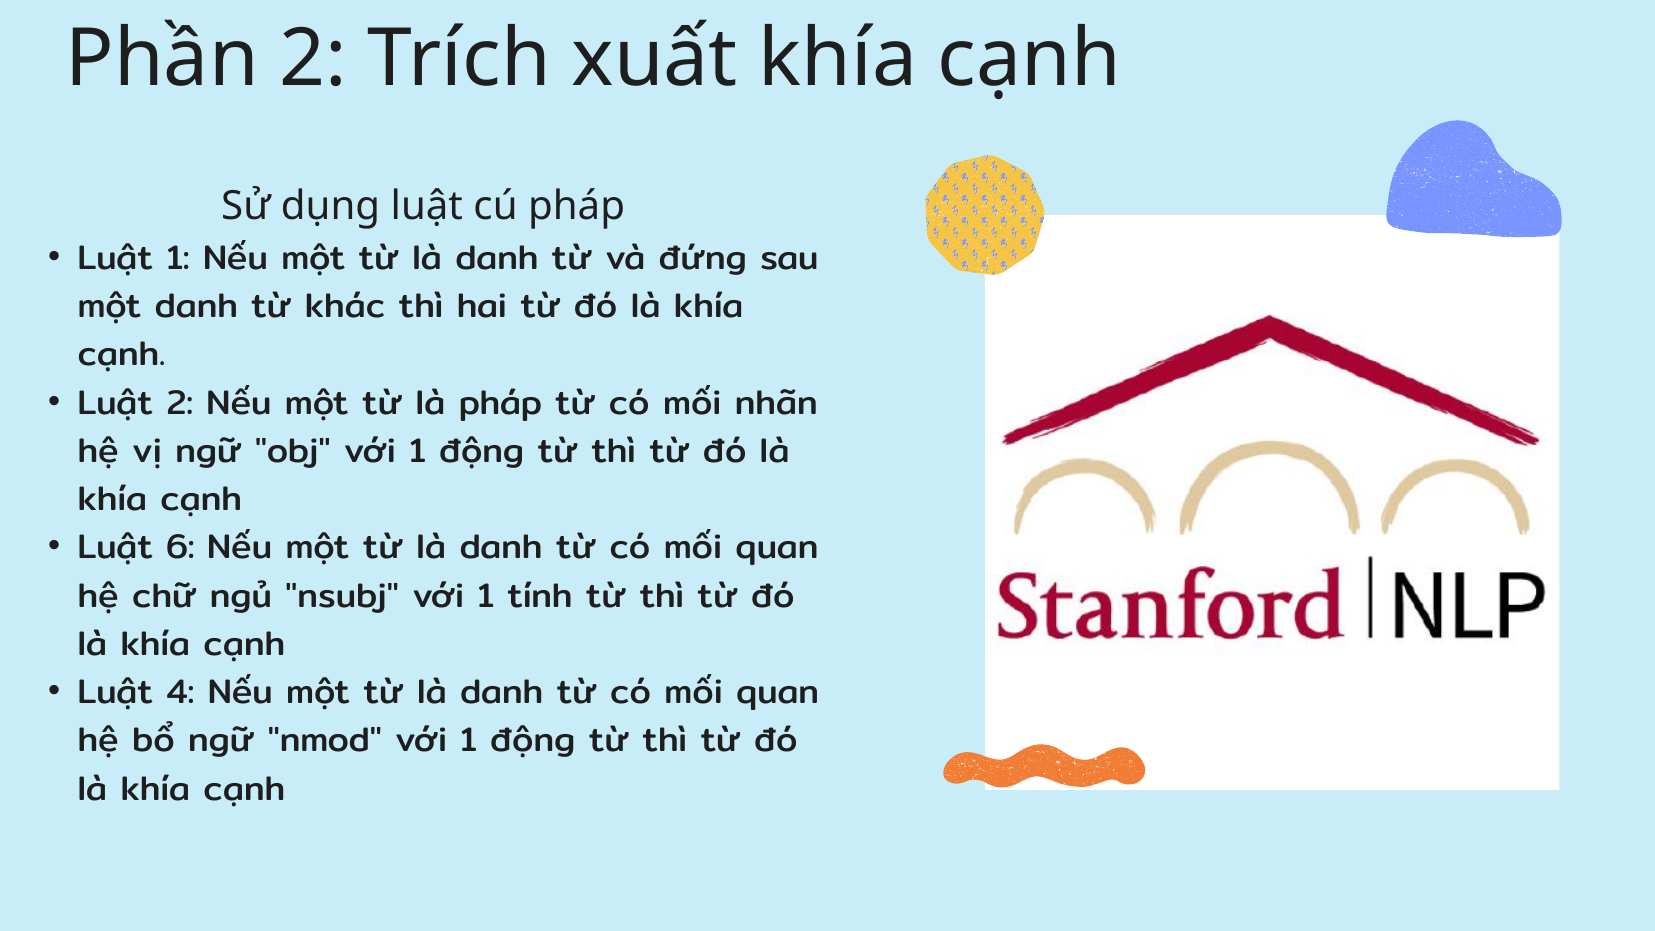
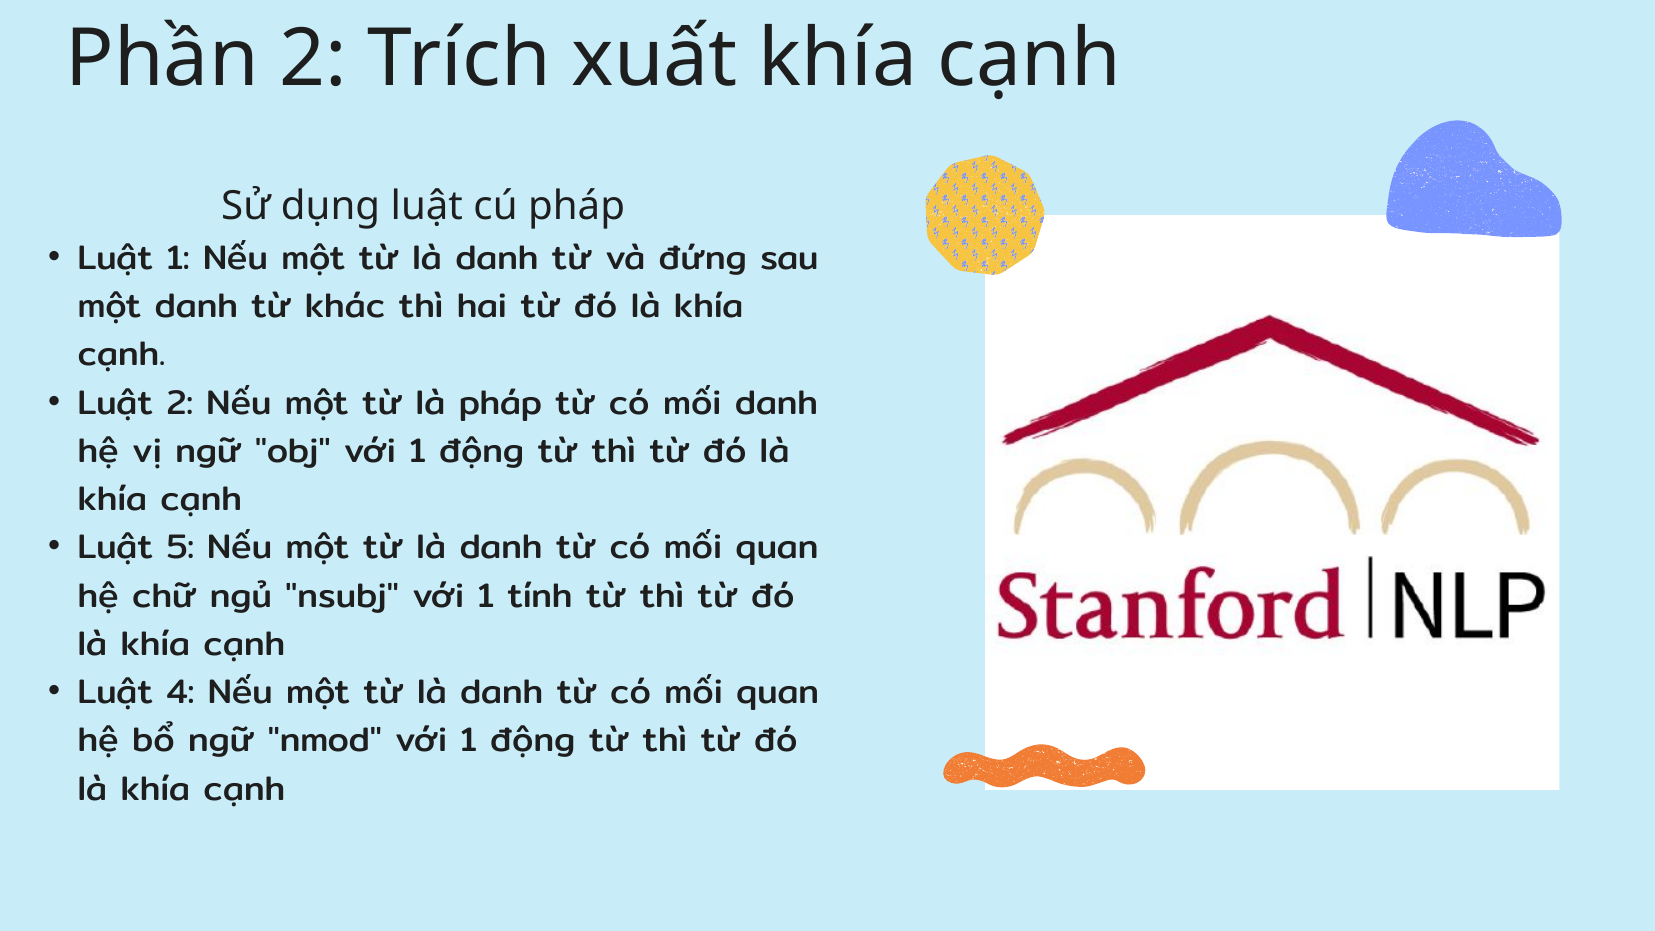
mối nhãn: nhãn -> danh
6: 6 -> 5
